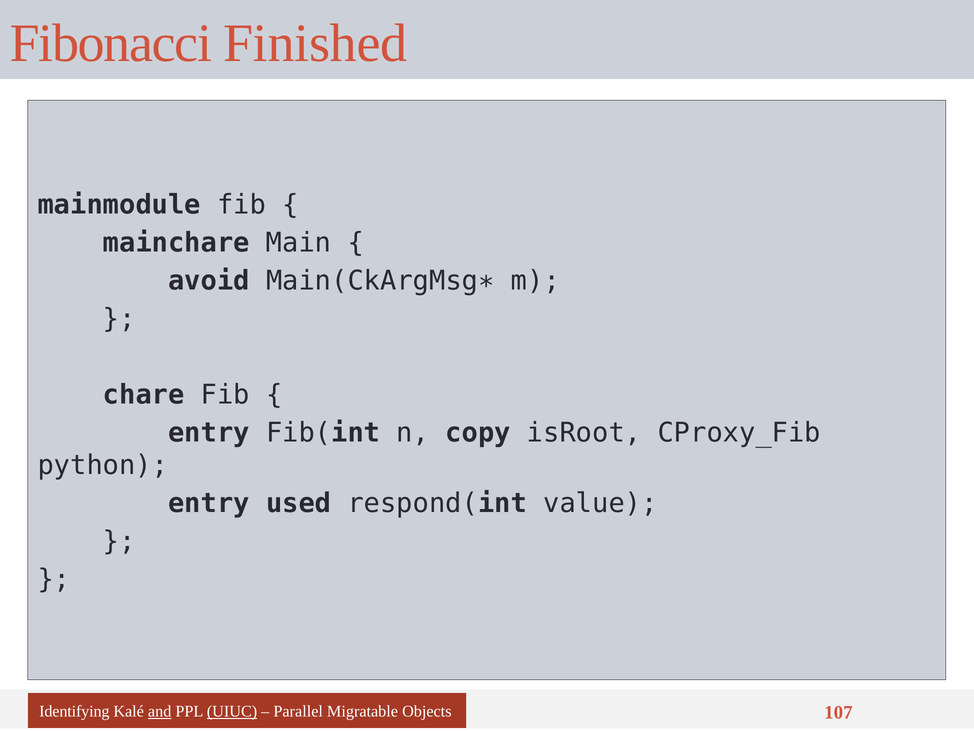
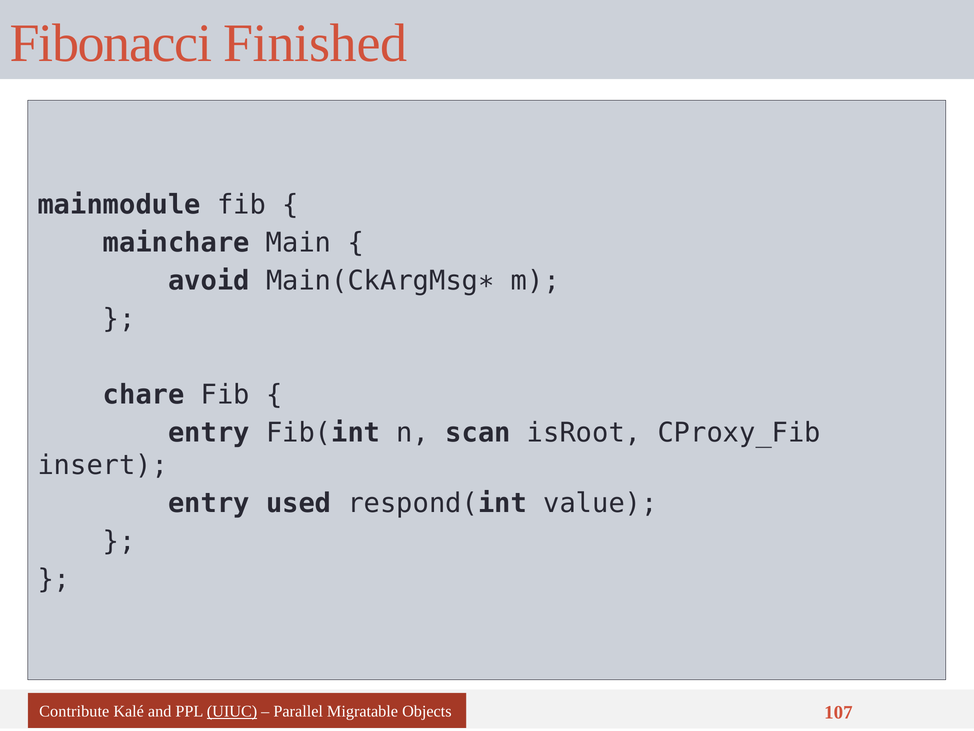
copy: copy -> scan
python: python -> insert
Identifying: Identifying -> Contribute
and underline: present -> none
